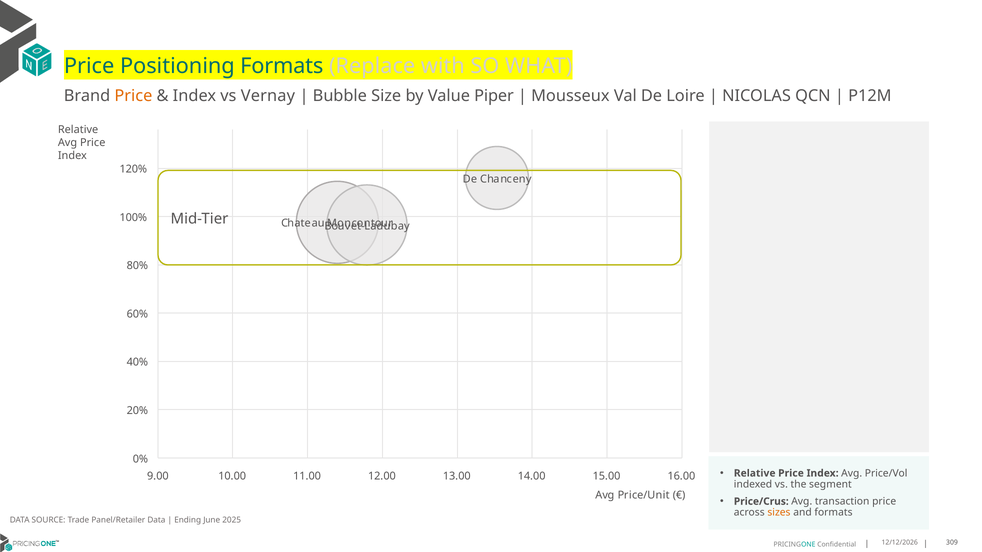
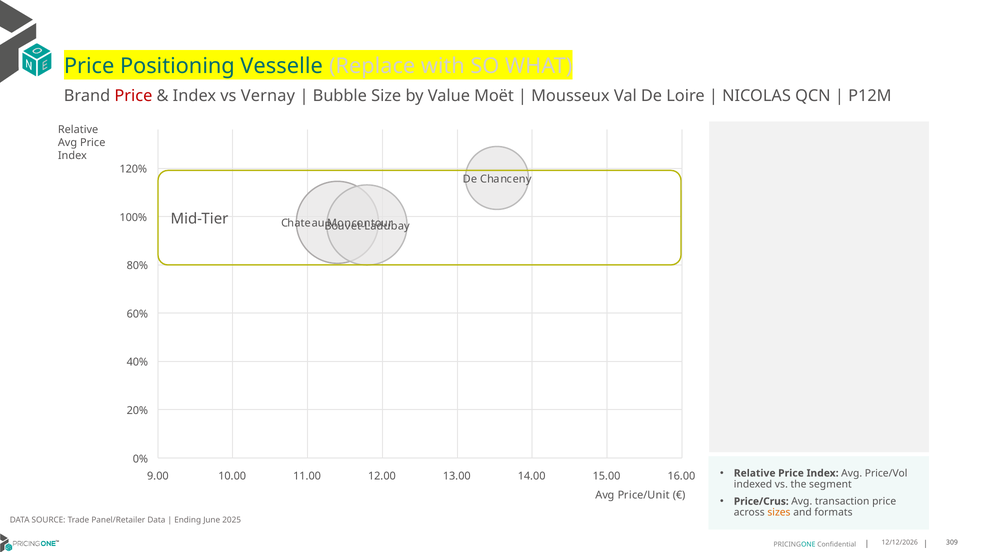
Positioning Formats: Formats -> Vesselle
Price at (133, 96) colour: orange -> red
Piper: Piper -> Moët
